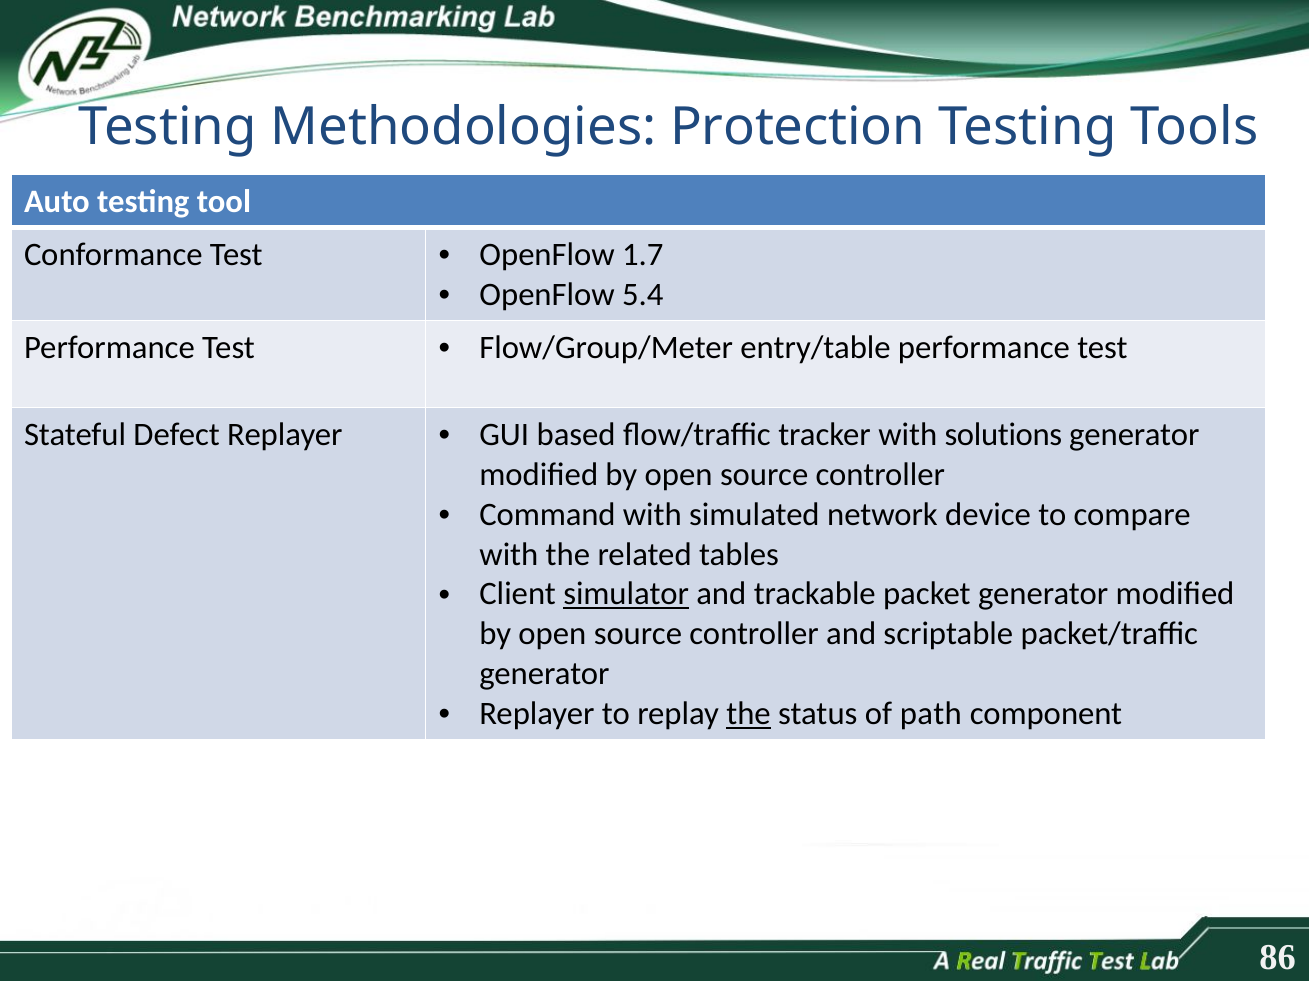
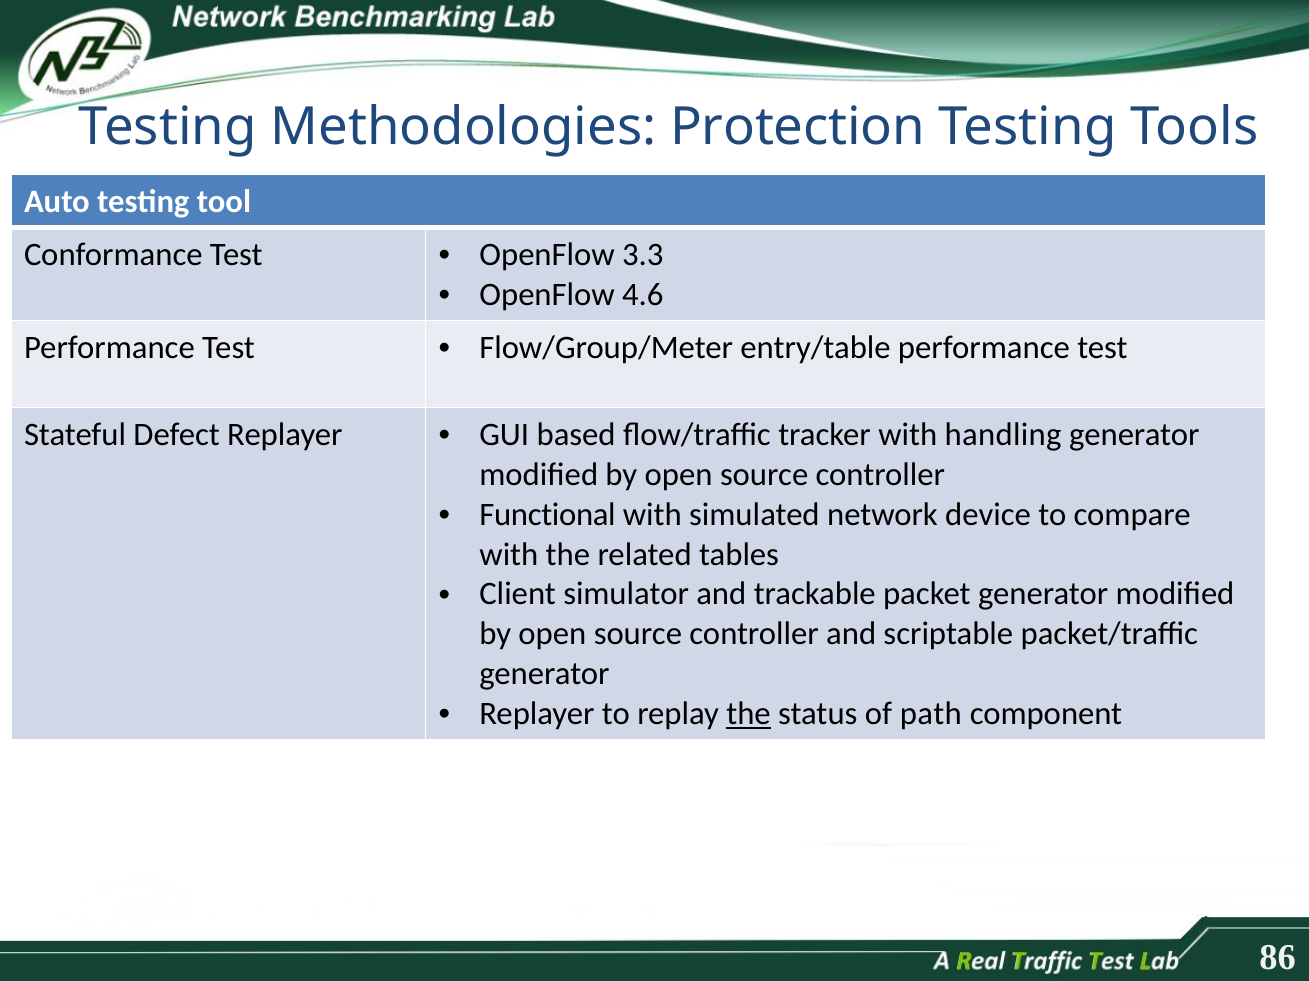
1.7: 1.7 -> 3.3
5.4: 5.4 -> 4.6
solutions: solutions -> handling
Command: Command -> Functional
simulator underline: present -> none
